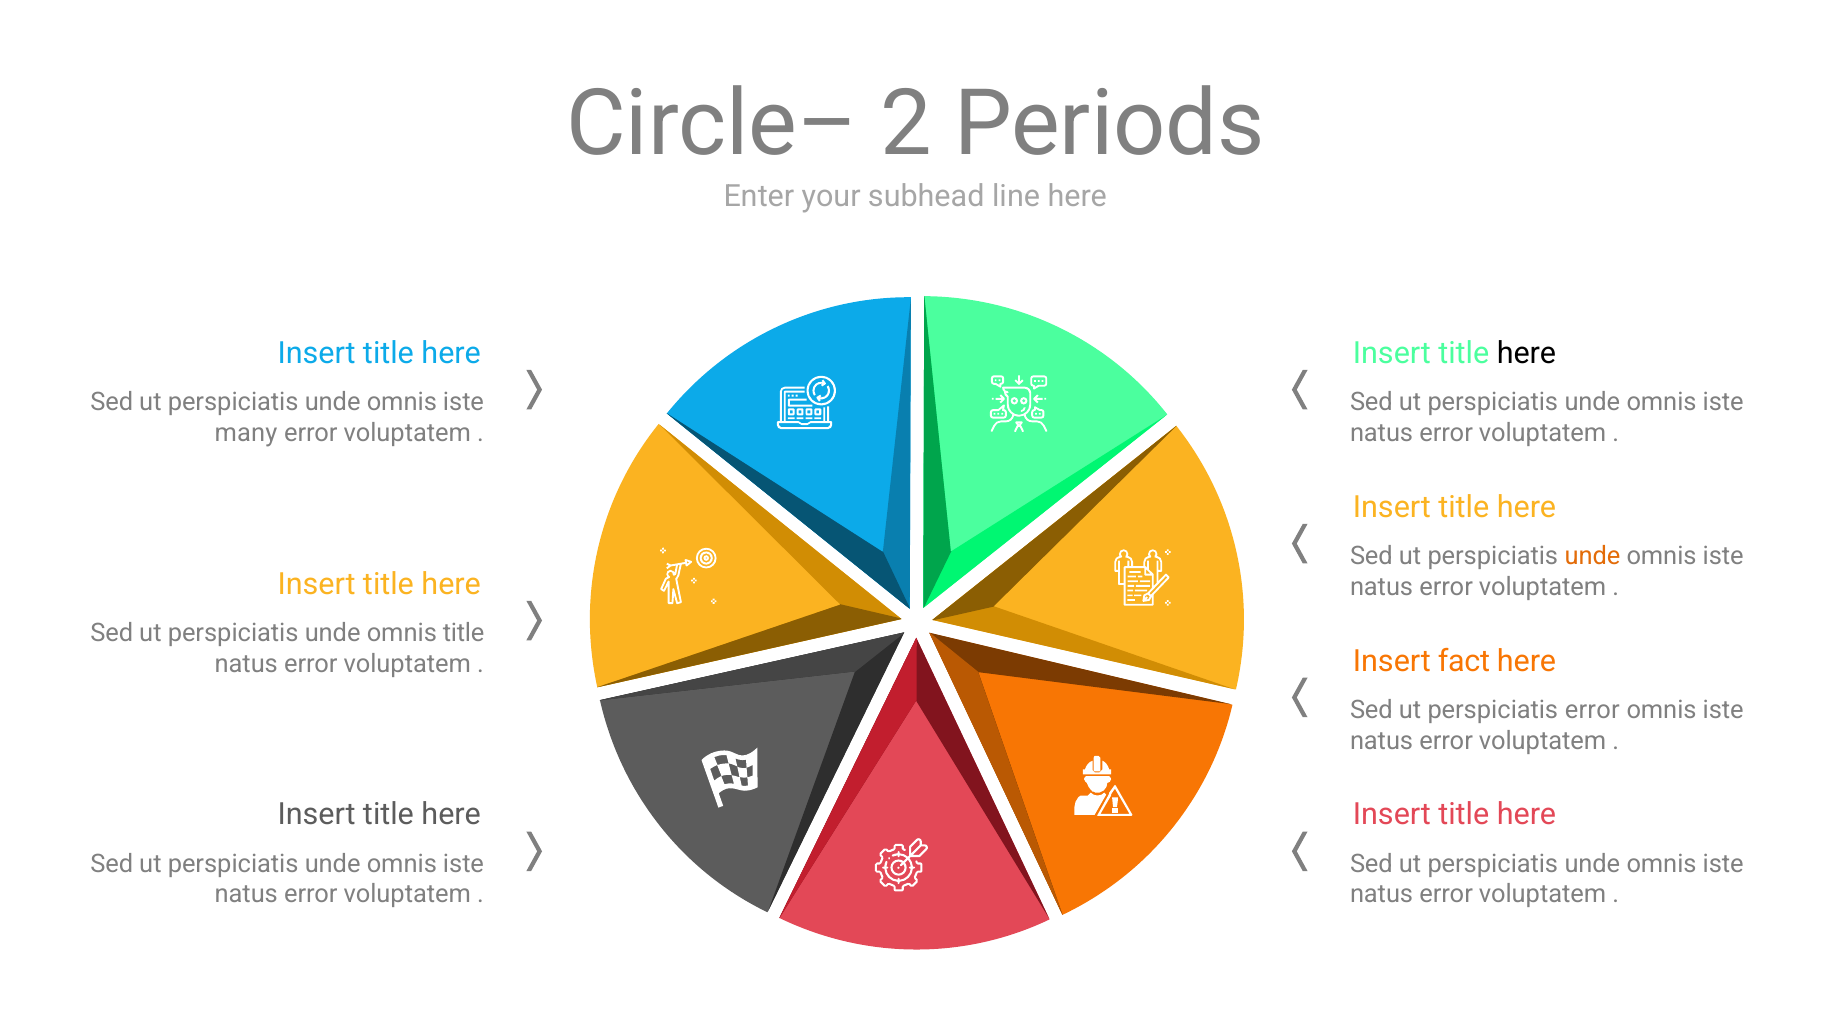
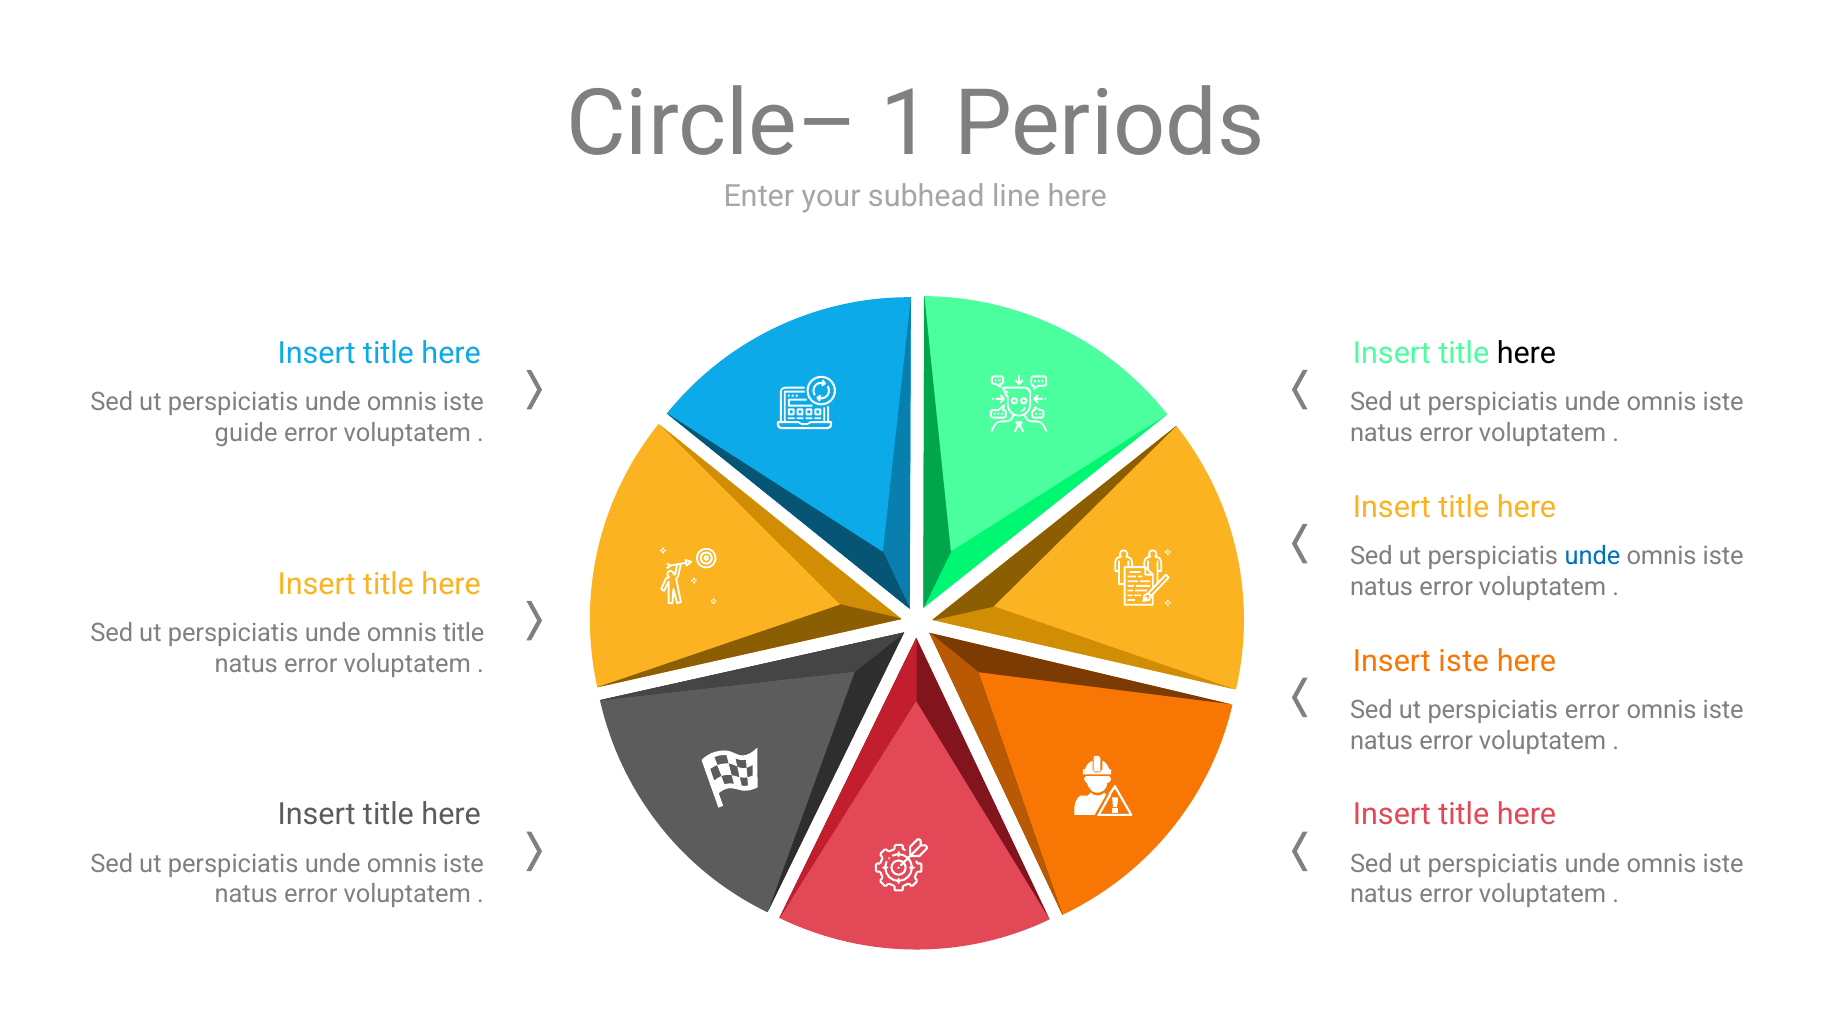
2: 2 -> 1
many: many -> guide
unde at (1592, 556) colour: orange -> blue
Insert fact: fact -> iste
